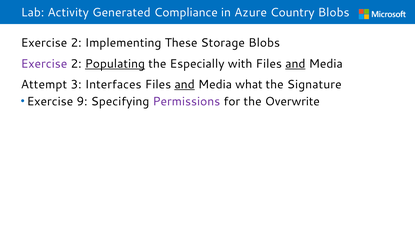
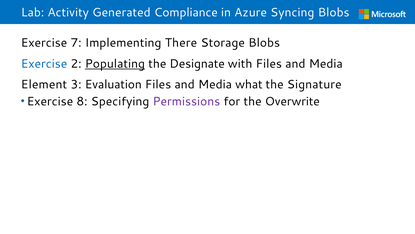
Country: Country -> Syncing
2 at (76, 43): 2 -> 7
These: These -> There
Exercise at (44, 64) colour: purple -> blue
Especially: Especially -> Designate
and at (295, 64) underline: present -> none
Attempt: Attempt -> Element
Interfaces: Interfaces -> Evaluation
and at (185, 84) underline: present -> none
9: 9 -> 8
